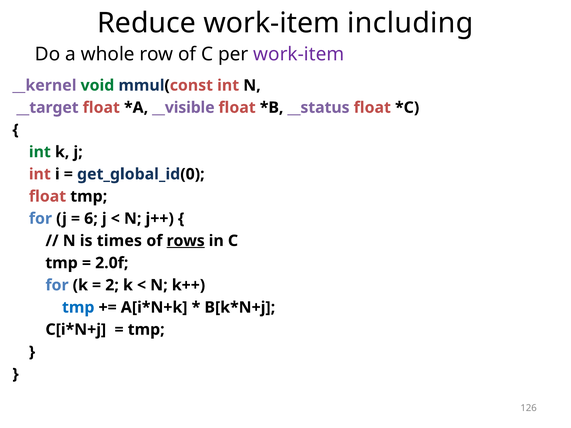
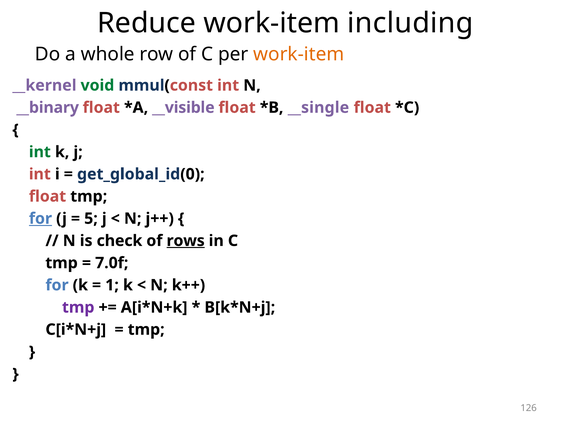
work-item at (299, 54) colour: purple -> orange
__target: __target -> __binary
__status: __status -> __single
for at (40, 219) underline: none -> present
6: 6 -> 5
times: times -> check
2.0f: 2.0f -> 7.0f
2: 2 -> 1
tmp at (78, 308) colour: blue -> purple
